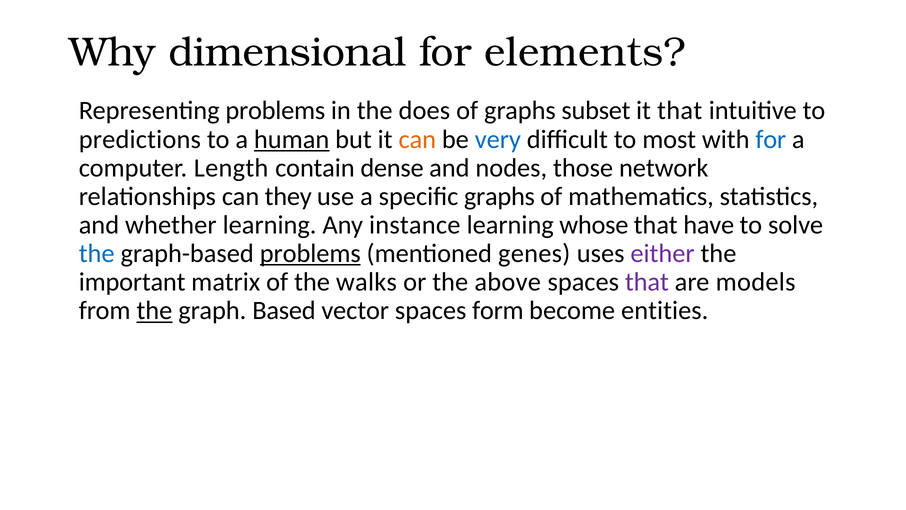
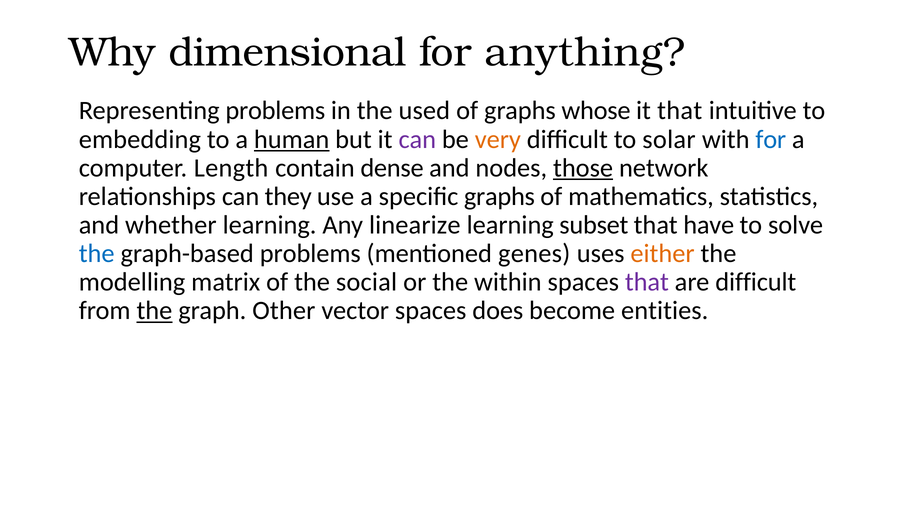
elements: elements -> anything
does: does -> used
subset: subset -> whose
predictions: predictions -> embedding
can at (417, 139) colour: orange -> purple
very colour: blue -> orange
most: most -> solar
those underline: none -> present
instance: instance -> linearize
whose: whose -> subset
problems at (310, 253) underline: present -> none
either colour: purple -> orange
important: important -> modelling
walks: walks -> social
above: above -> within
are models: models -> difficult
Based: Based -> Other
form: form -> does
